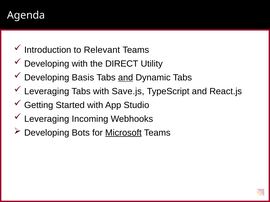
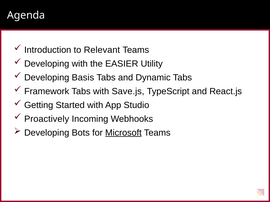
DIRECT: DIRECT -> EASIER
and at (126, 78) underline: present -> none
Leveraging at (47, 92): Leveraging -> Framework
Leveraging at (47, 119): Leveraging -> Proactively
